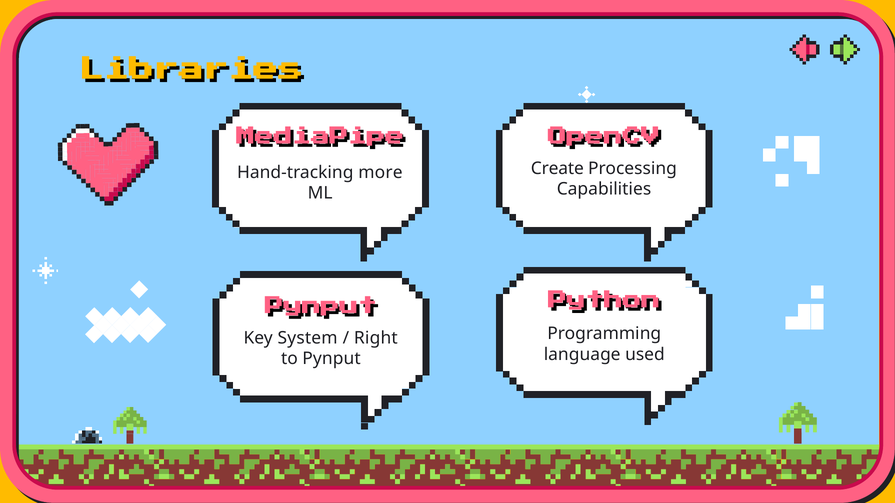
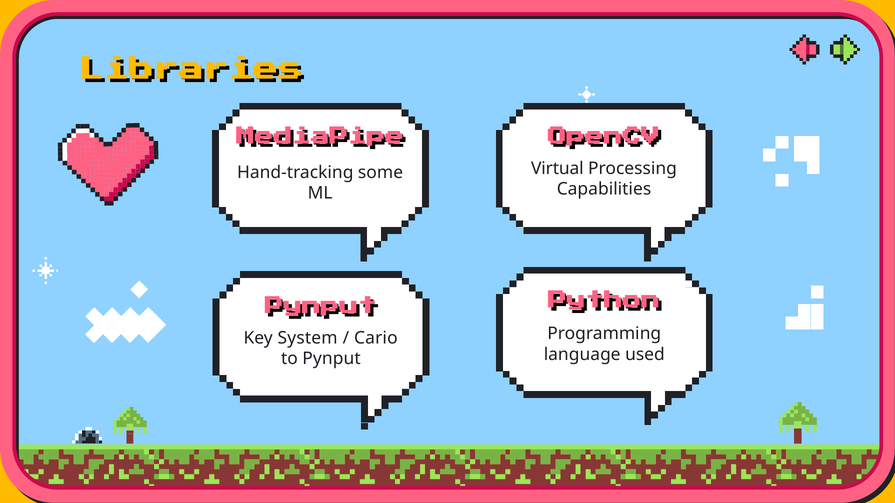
Create: Create -> Virtual
more: more -> some
Right: Right -> Cario
